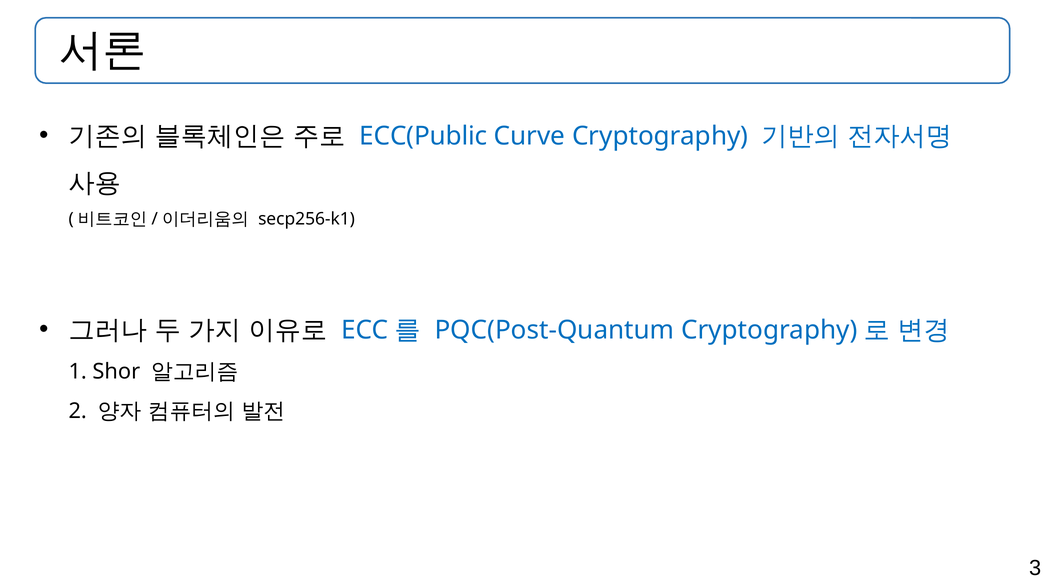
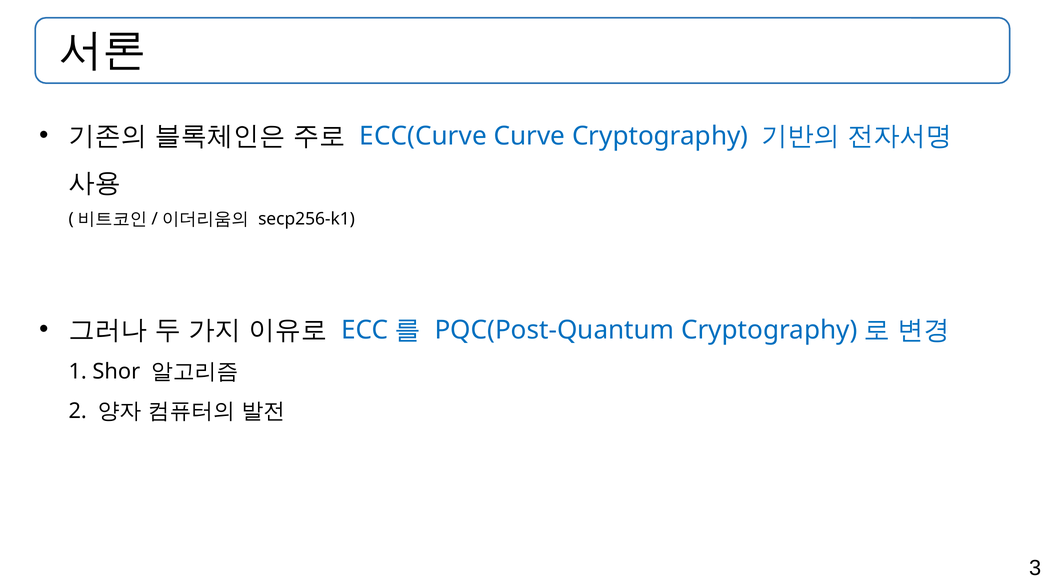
ECC(Public: ECC(Public -> ECC(Curve
